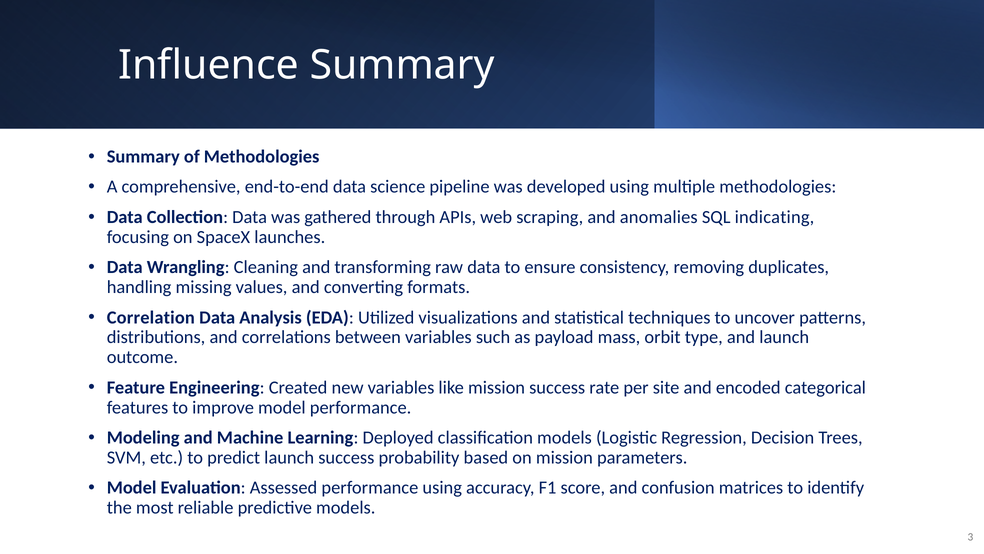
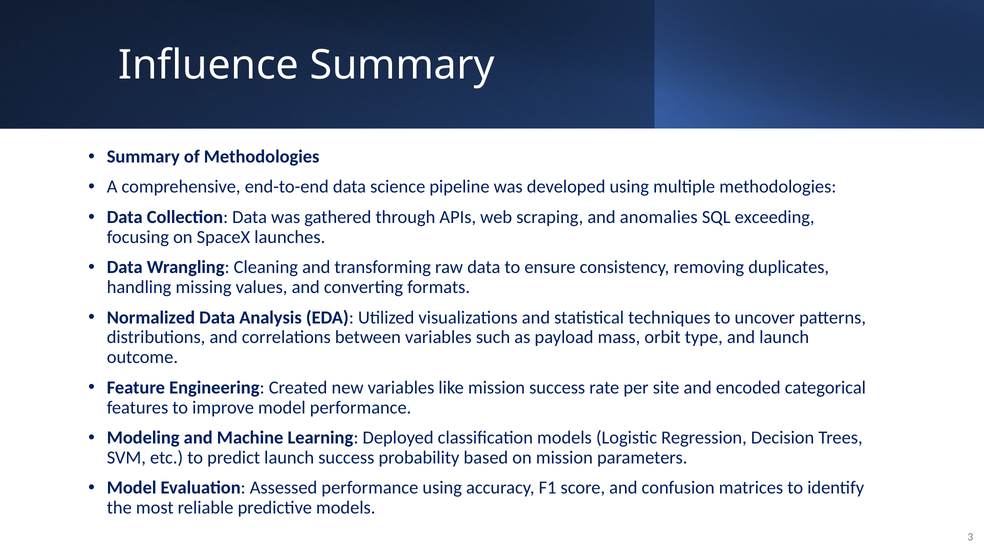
indicating: indicating -> exceeding
Correlation: Correlation -> Normalized
